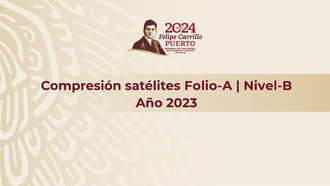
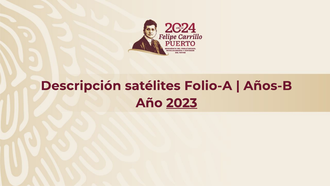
Compresión: Compresión -> Descripción
Nivel-B: Nivel-B -> Años-B
2023 underline: none -> present
